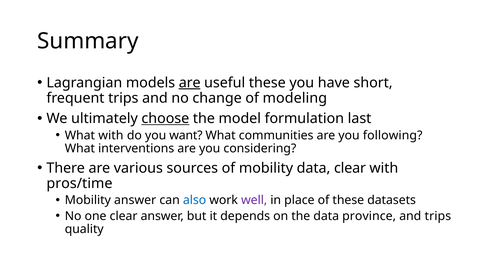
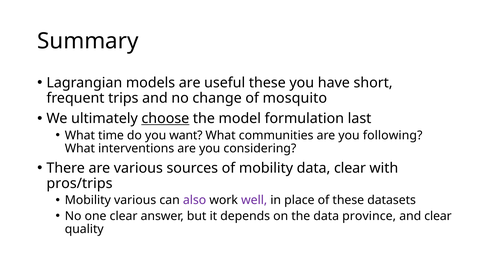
are at (190, 83) underline: present -> none
modeling: modeling -> mosquito
What with: with -> time
pros/time: pros/time -> pros/trips
Mobility answer: answer -> various
also colour: blue -> purple
and trips: trips -> clear
